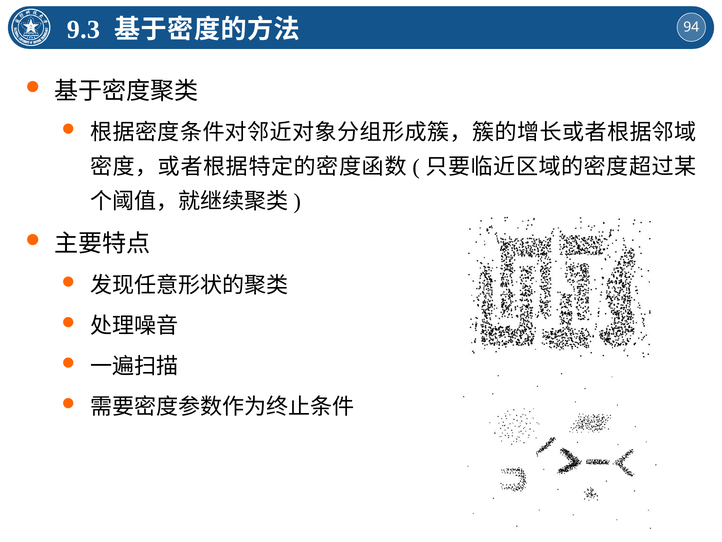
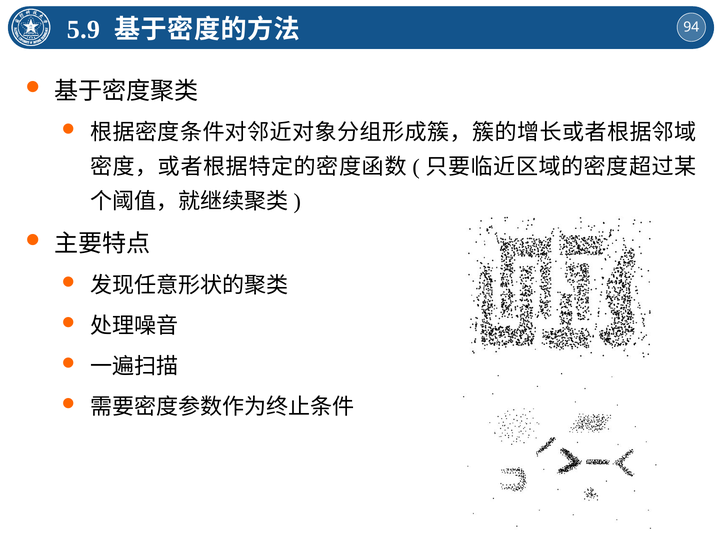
9.3: 9.3 -> 5.9
